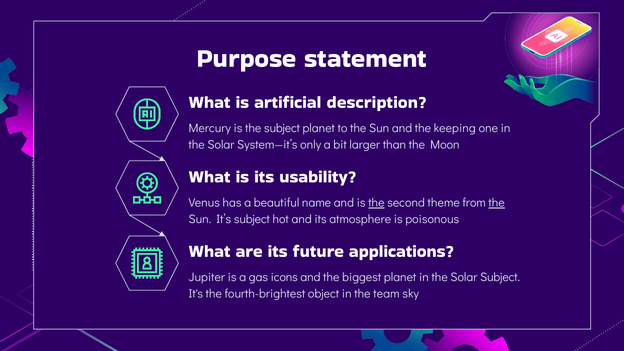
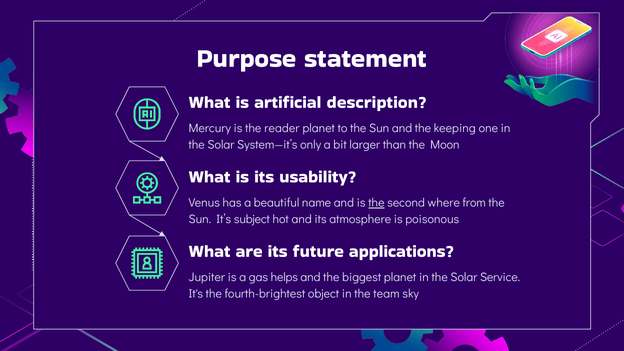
the subject: subject -> reader
theme: theme -> where
the at (497, 203) underline: present -> none
icons: icons -> helps
Solar Subject: Subject -> Service
